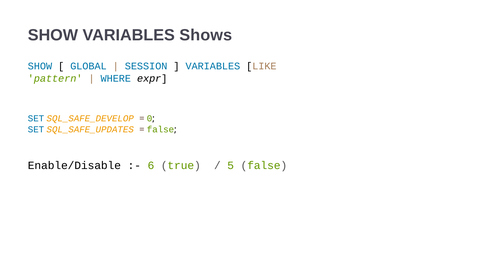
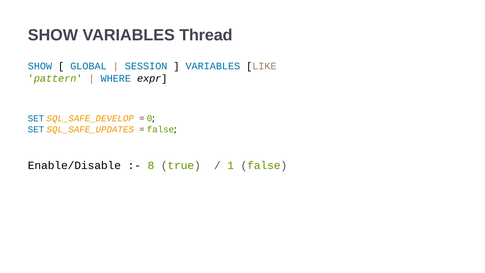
Shows: Shows -> Thread
6: 6 -> 8
5: 5 -> 1
